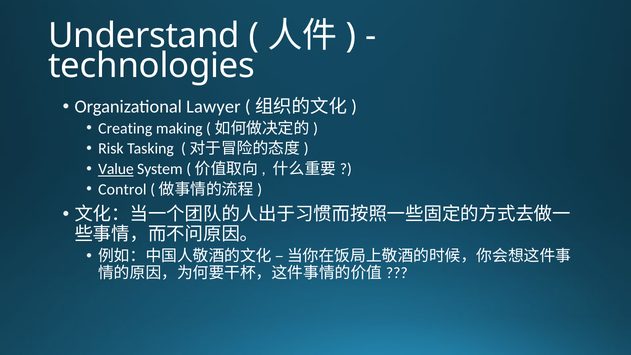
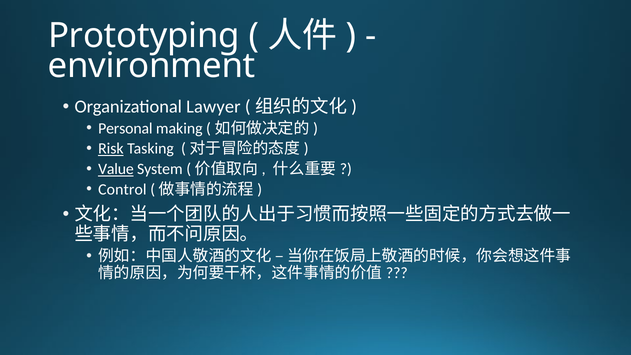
Understand: Understand -> Prototyping
technologies: technologies -> environment
Creating: Creating -> Personal
Risk underline: none -> present
